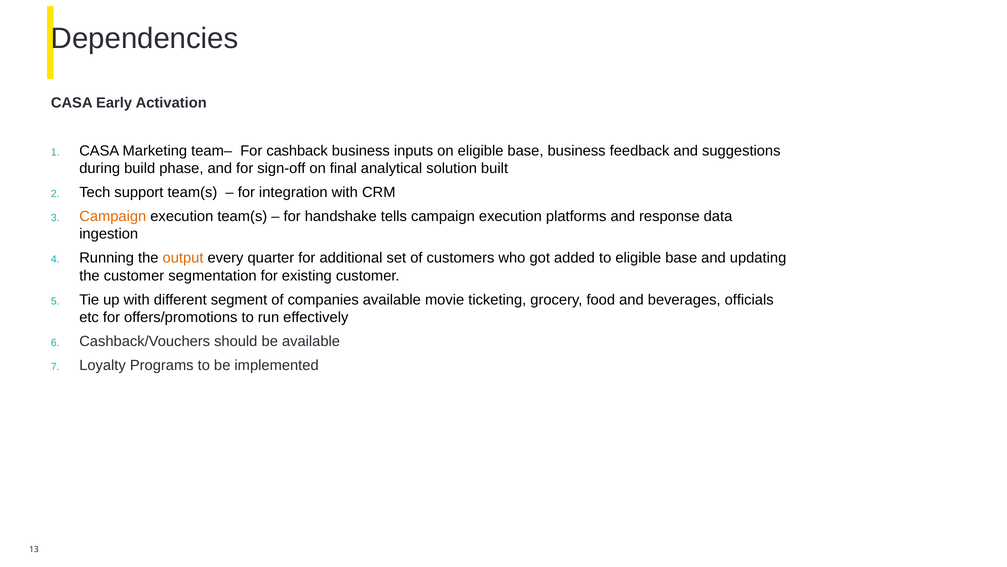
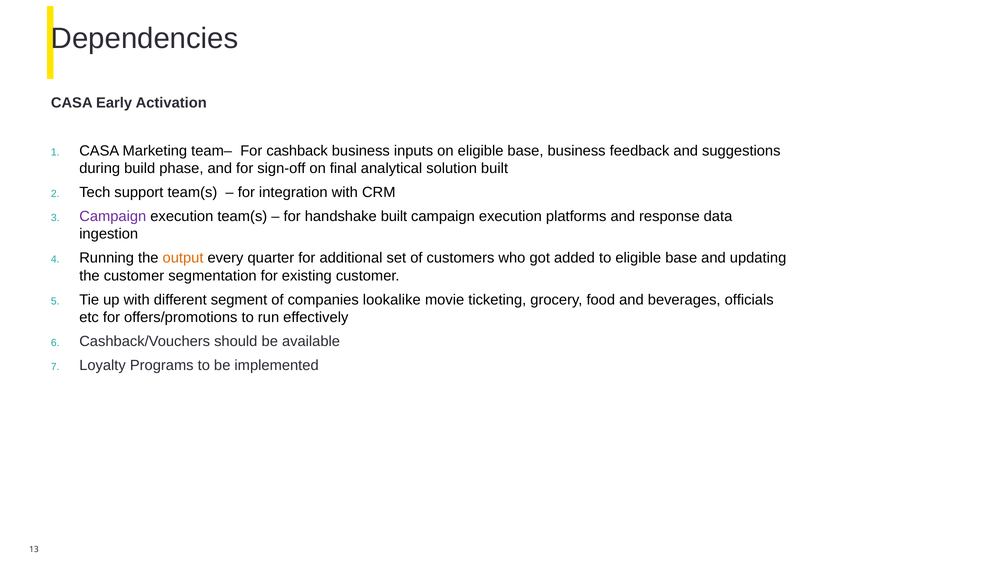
Campaign at (113, 216) colour: orange -> purple
handshake tells: tells -> built
companies available: available -> lookalike
